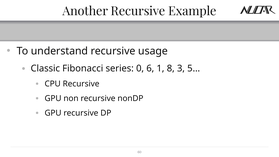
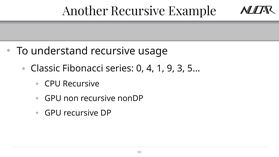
6: 6 -> 4
8: 8 -> 9
